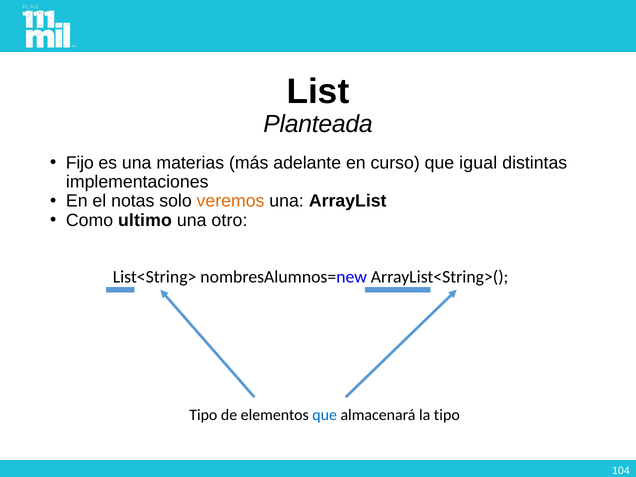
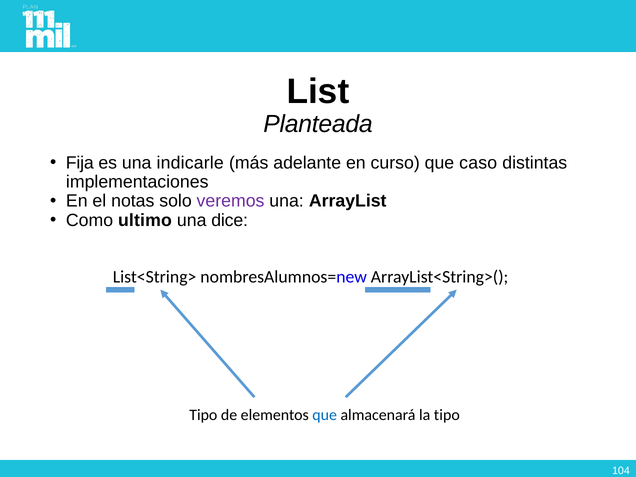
Fijo: Fijo -> Fija
materias: materias -> indicarle
igual: igual -> caso
veremos colour: orange -> purple
otro: otro -> dice
